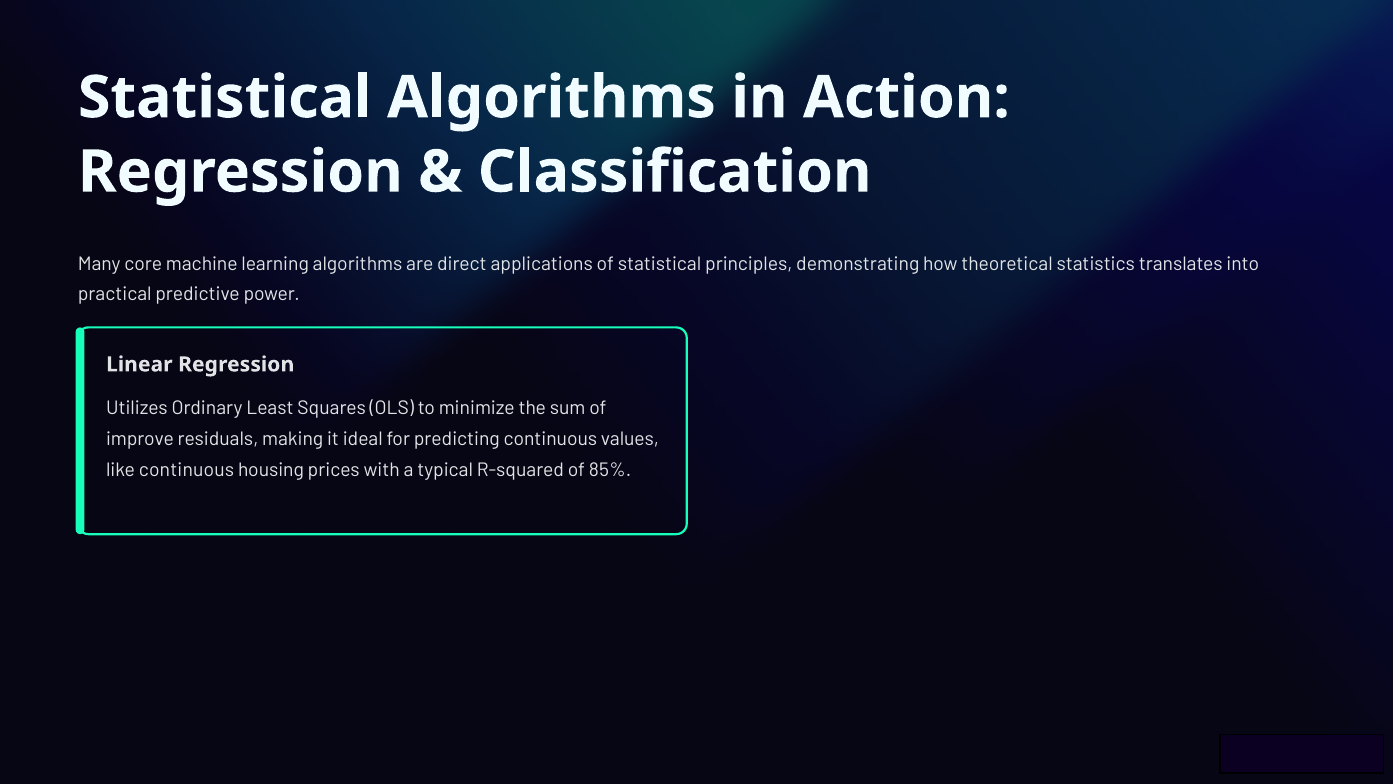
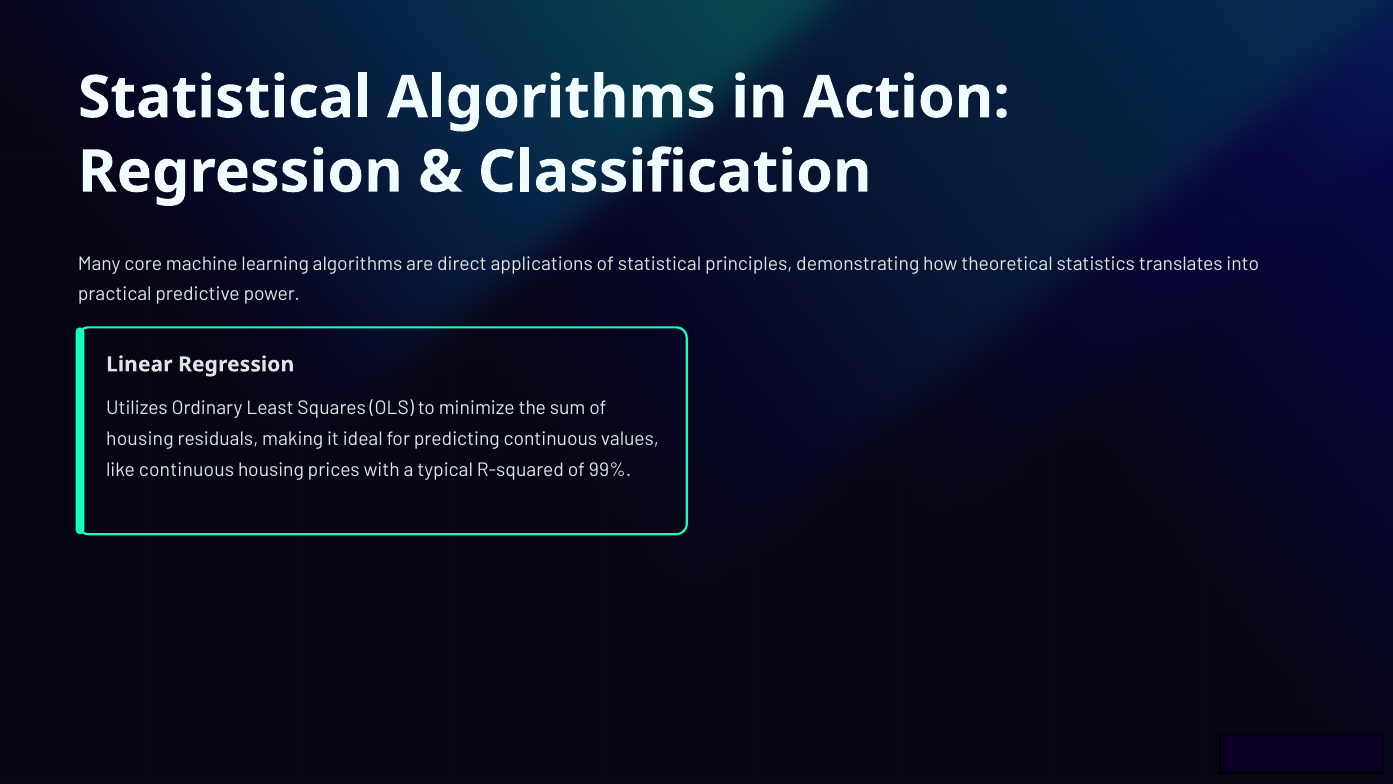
improve at (140, 439): improve -> housing
85%: 85% -> 99%
